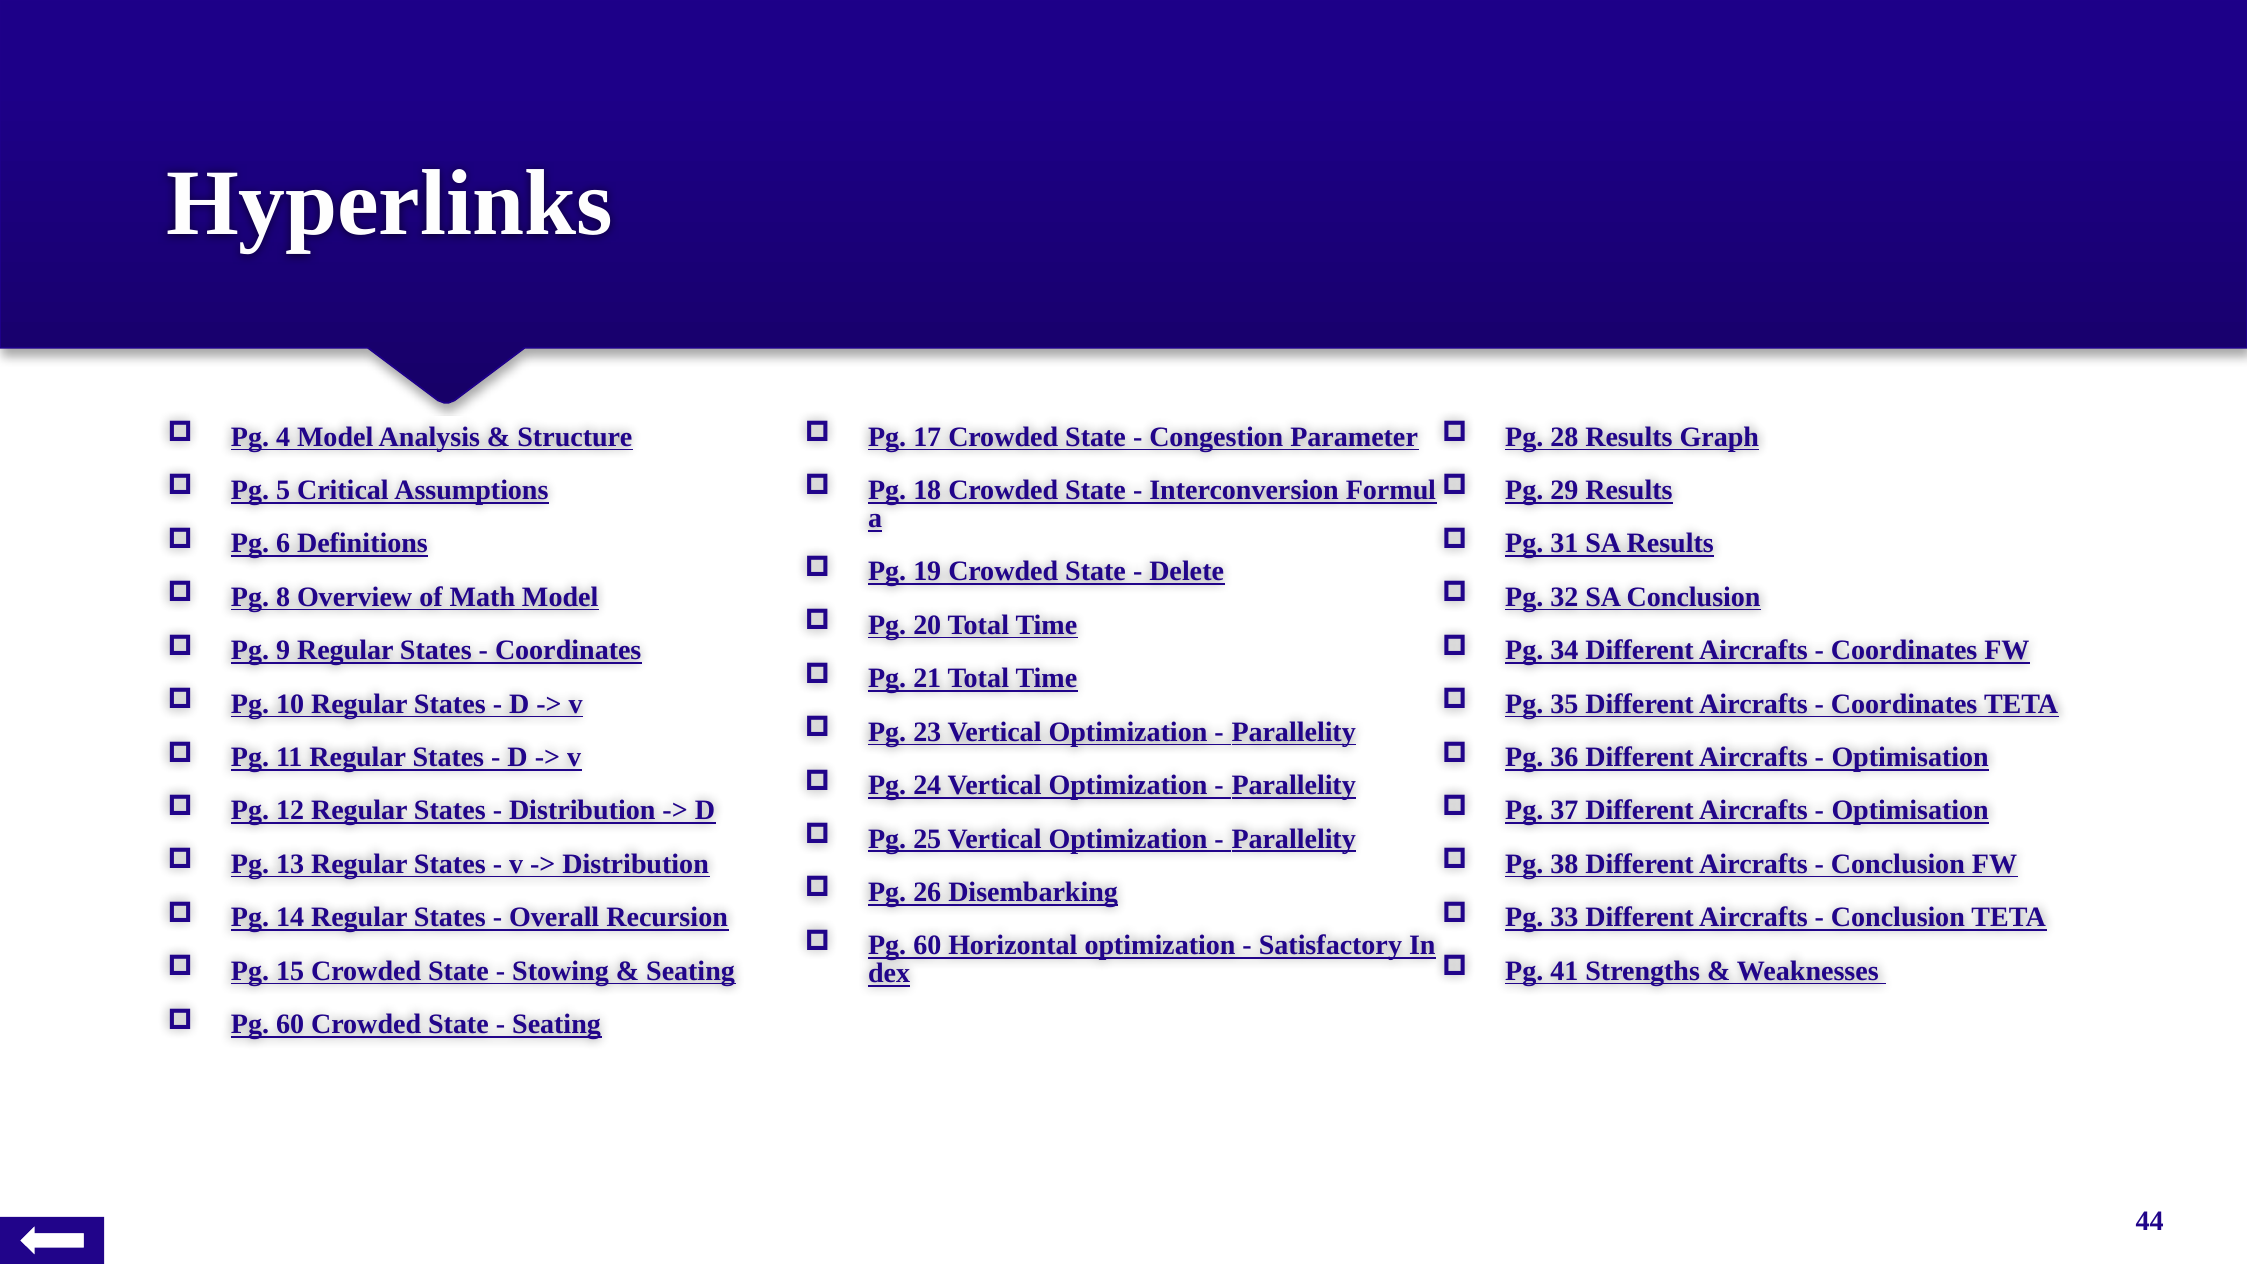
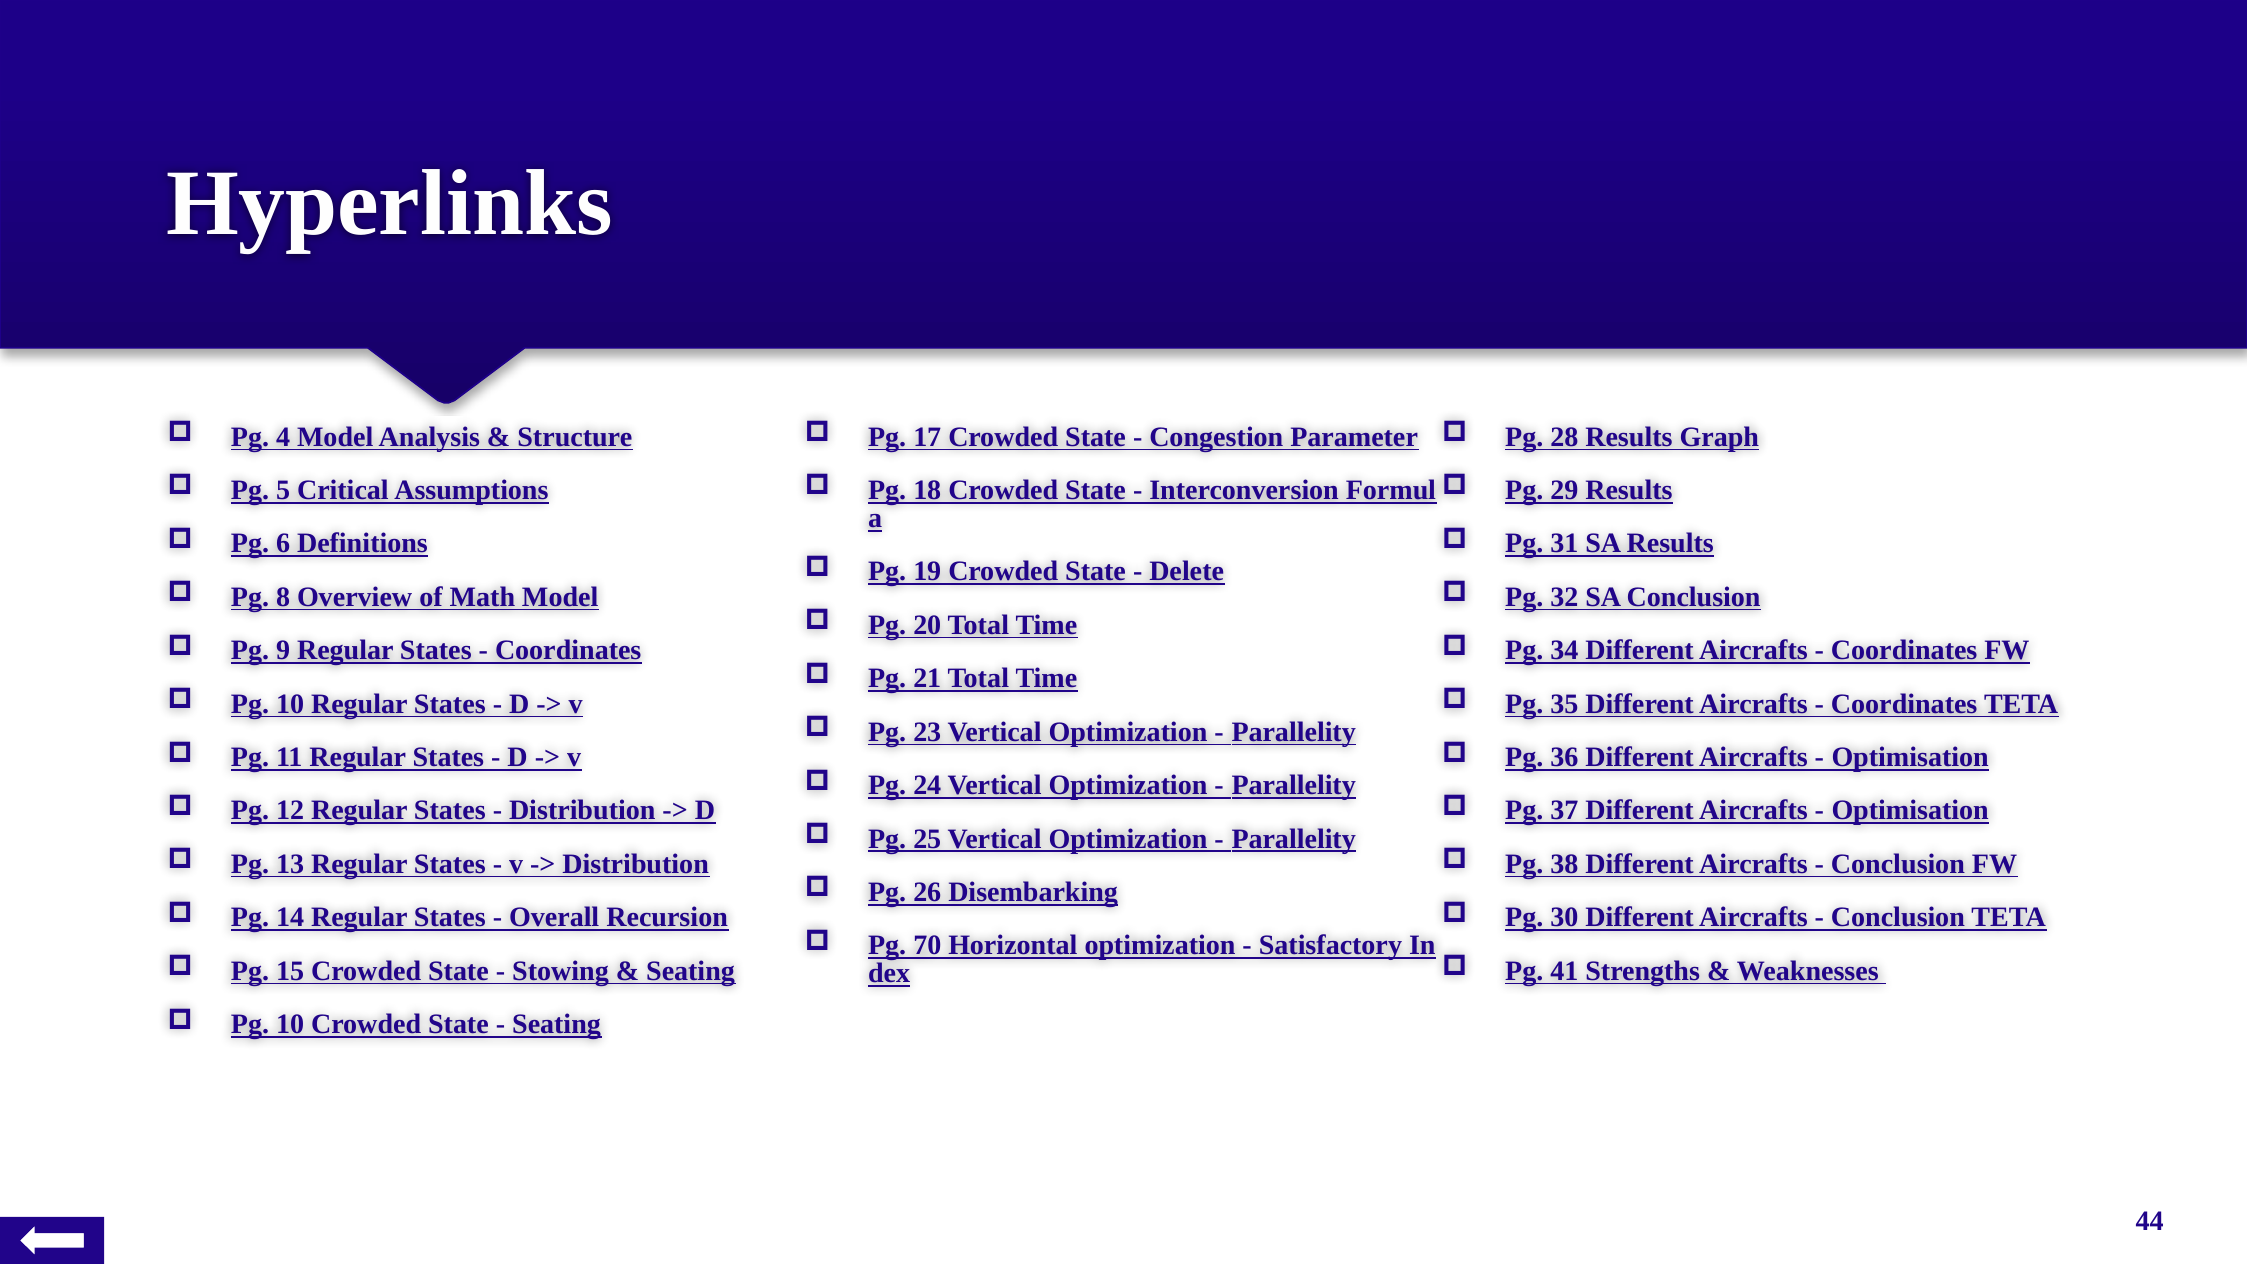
33: 33 -> 30
60 at (927, 946): 60 -> 70
60 at (290, 1024): 60 -> 10
